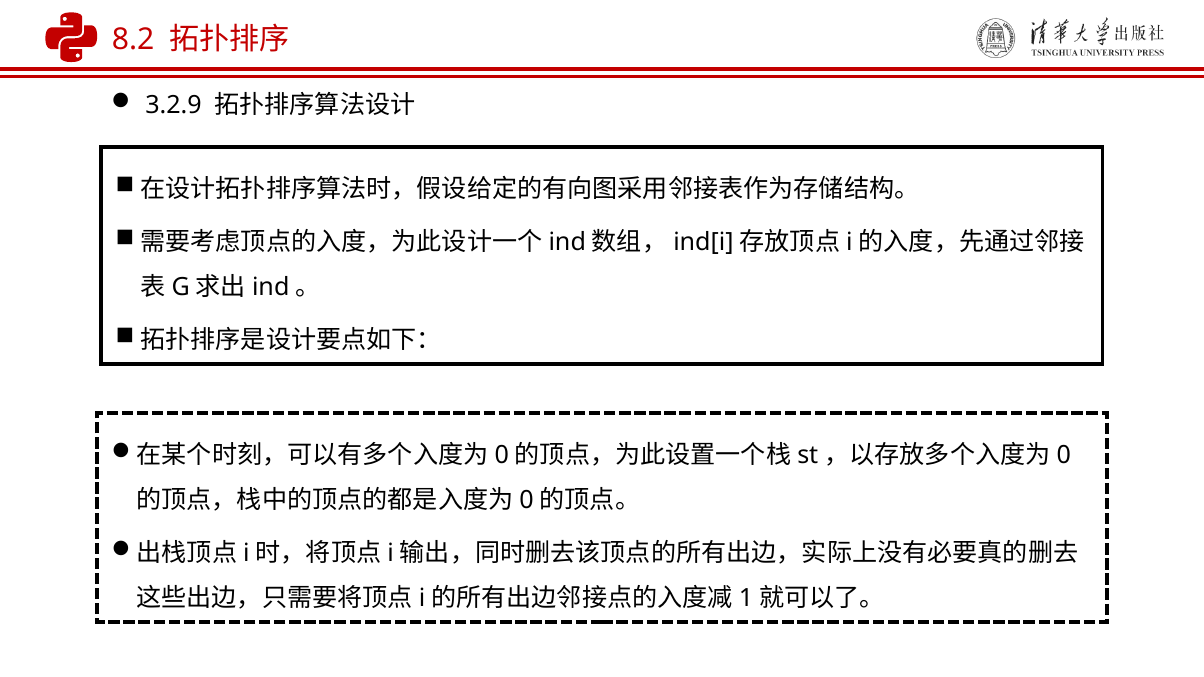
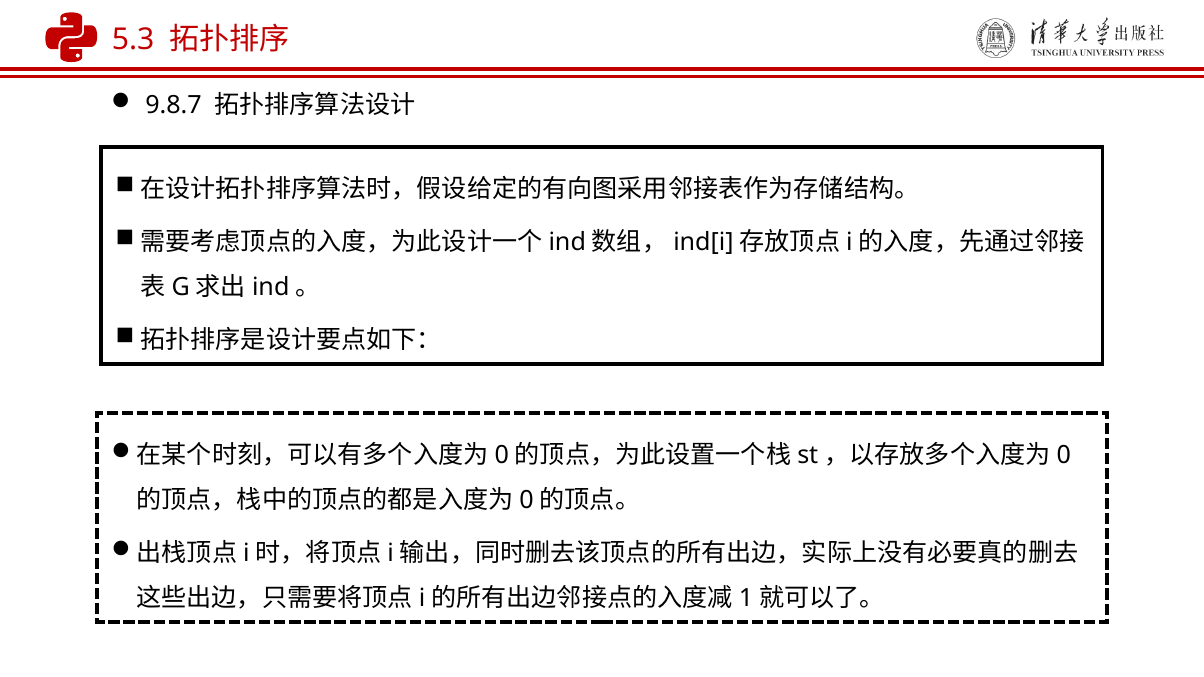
8.2: 8.2 -> 5.3
3.2.9: 3.2.9 -> 9.8.7
